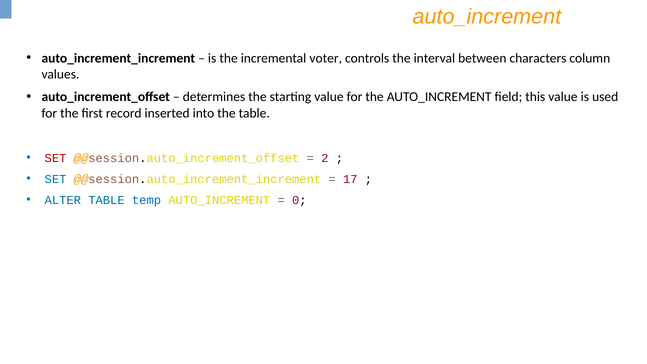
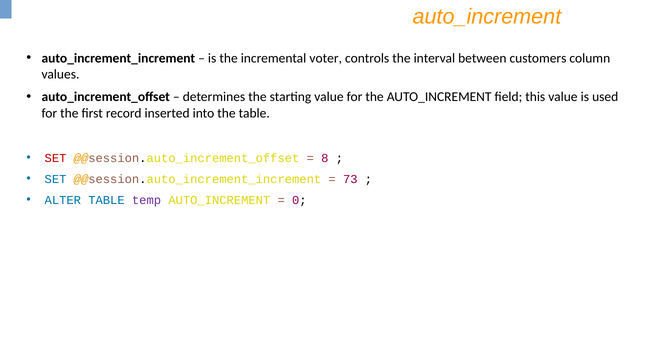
characters: characters -> customers
2: 2 -> 8
17: 17 -> 73
temp colour: blue -> purple
